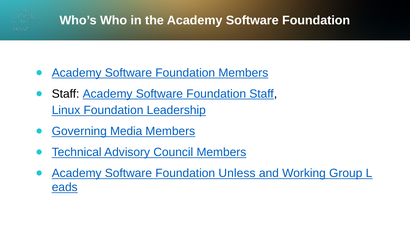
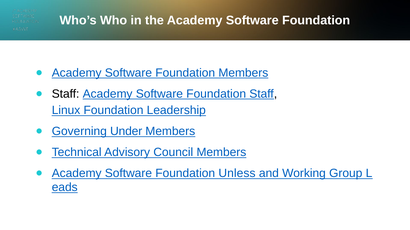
Media: Media -> Under
